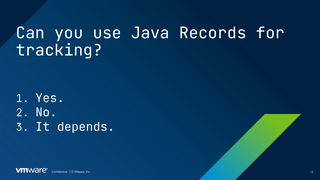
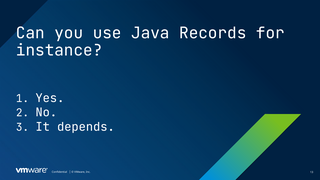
tracking: tracking -> instance
